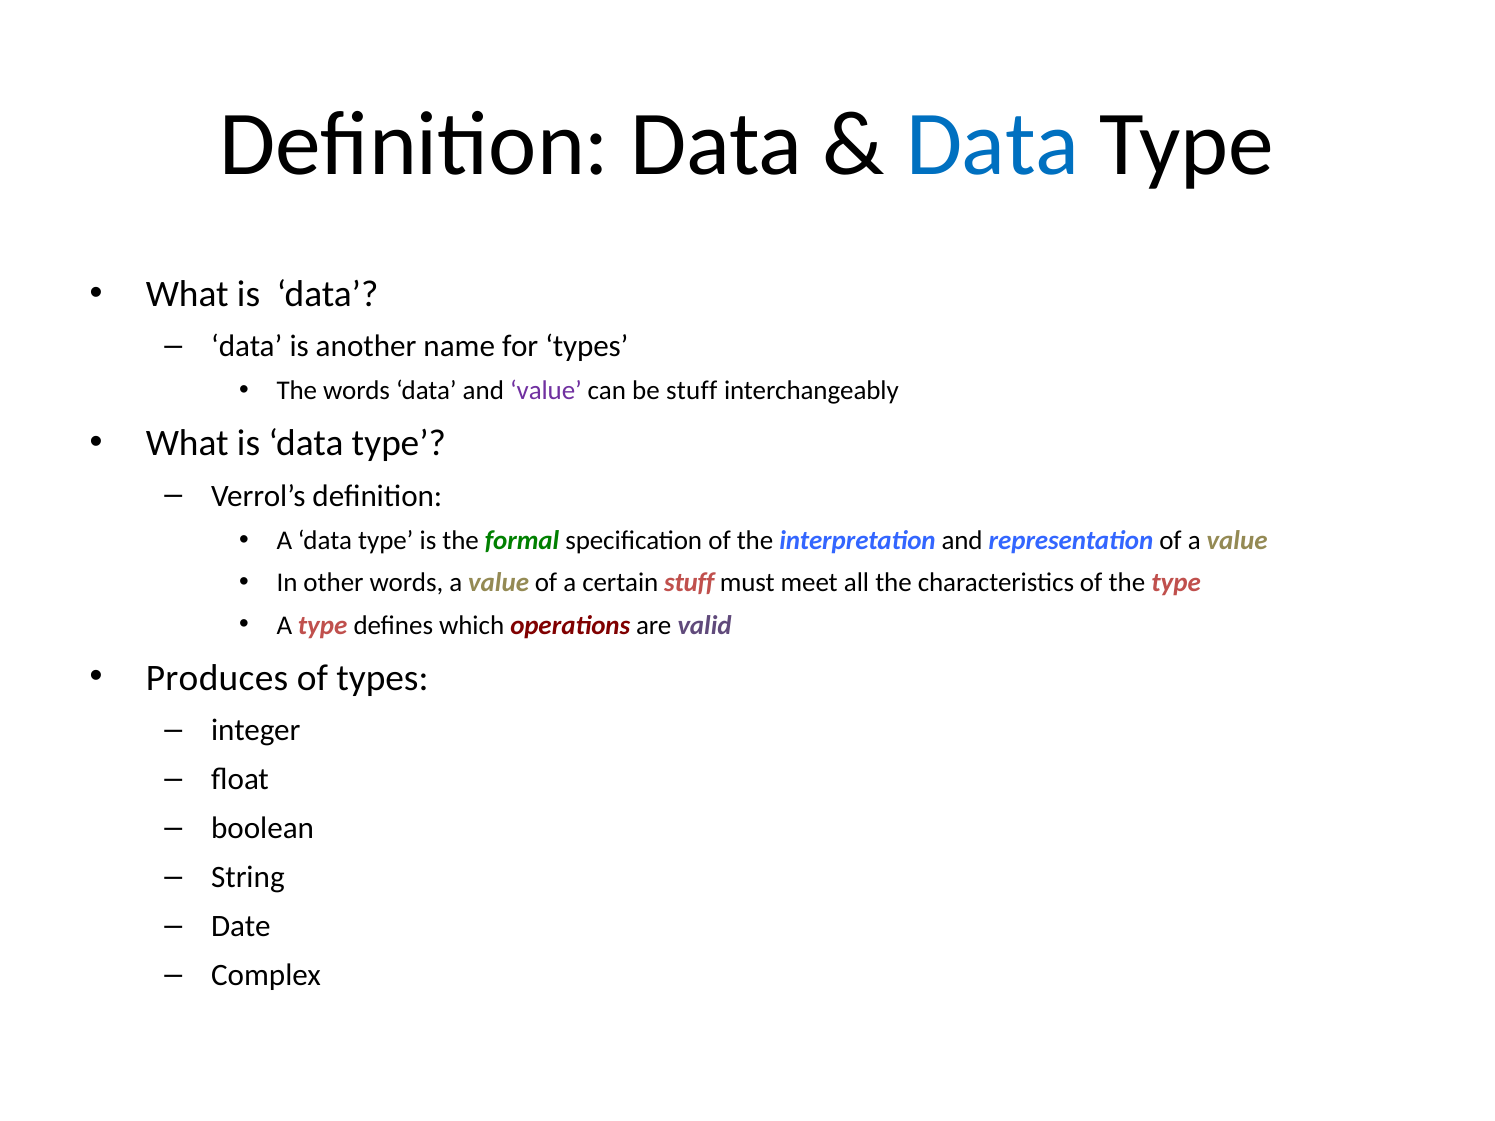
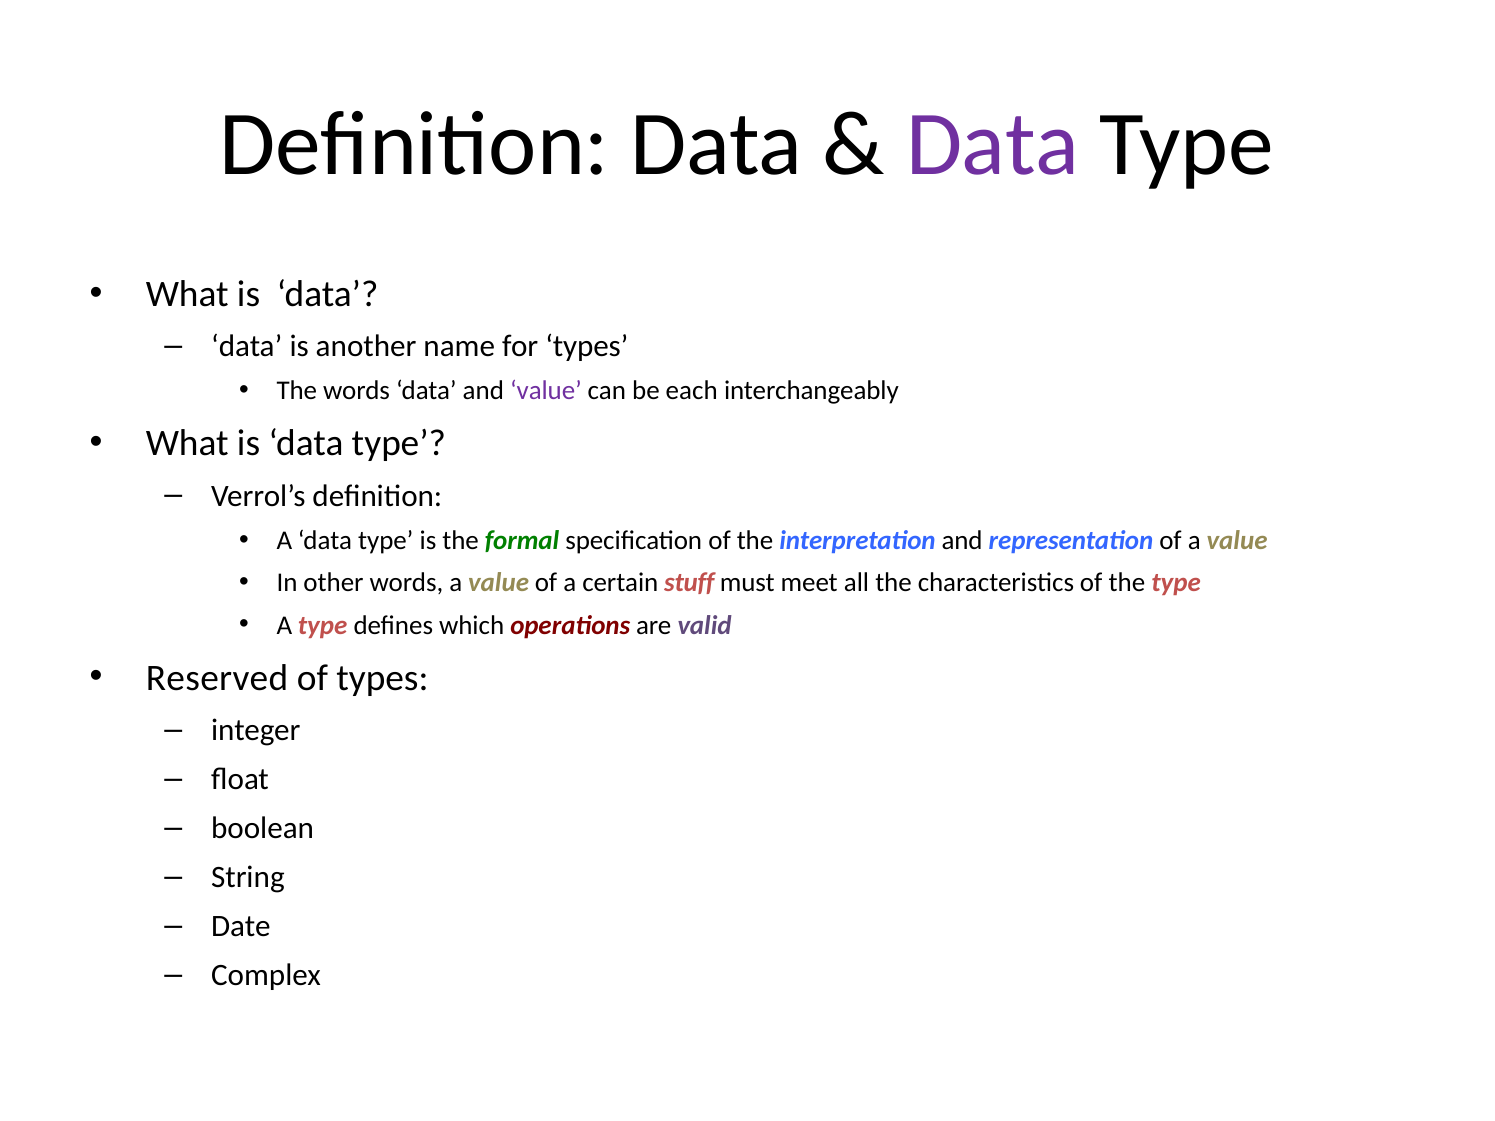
Data at (992, 145) colour: blue -> purple
be stuff: stuff -> each
Produces: Produces -> Reserved
